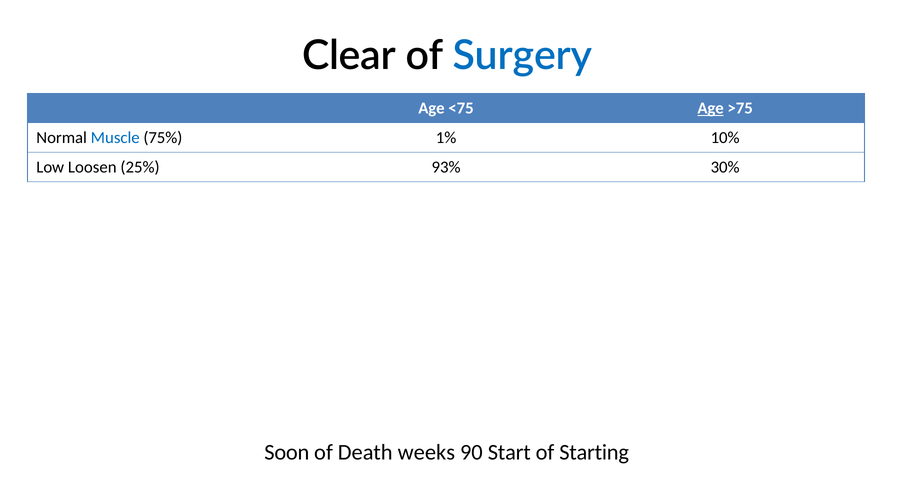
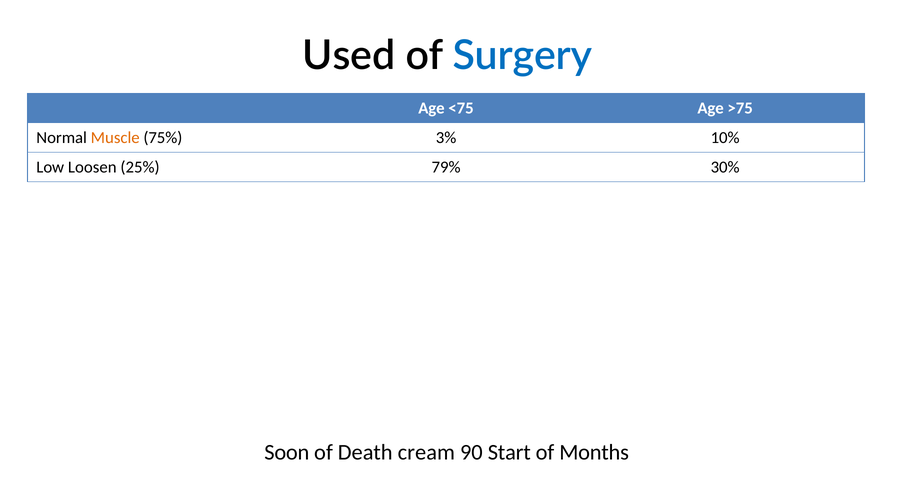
Clear: Clear -> Used
Age at (711, 108) underline: present -> none
Muscle colour: blue -> orange
1%: 1% -> 3%
93%: 93% -> 79%
weeks: weeks -> cream
Starting: Starting -> Months
